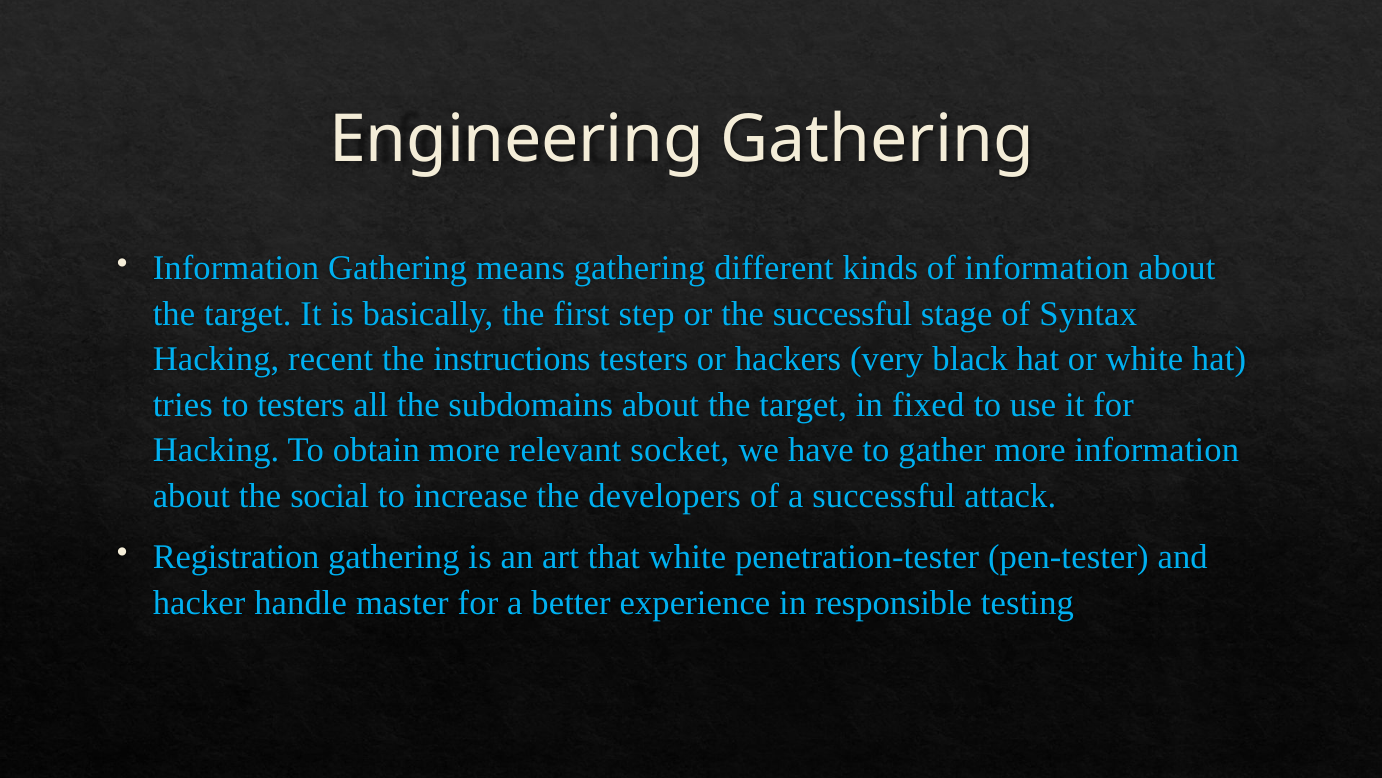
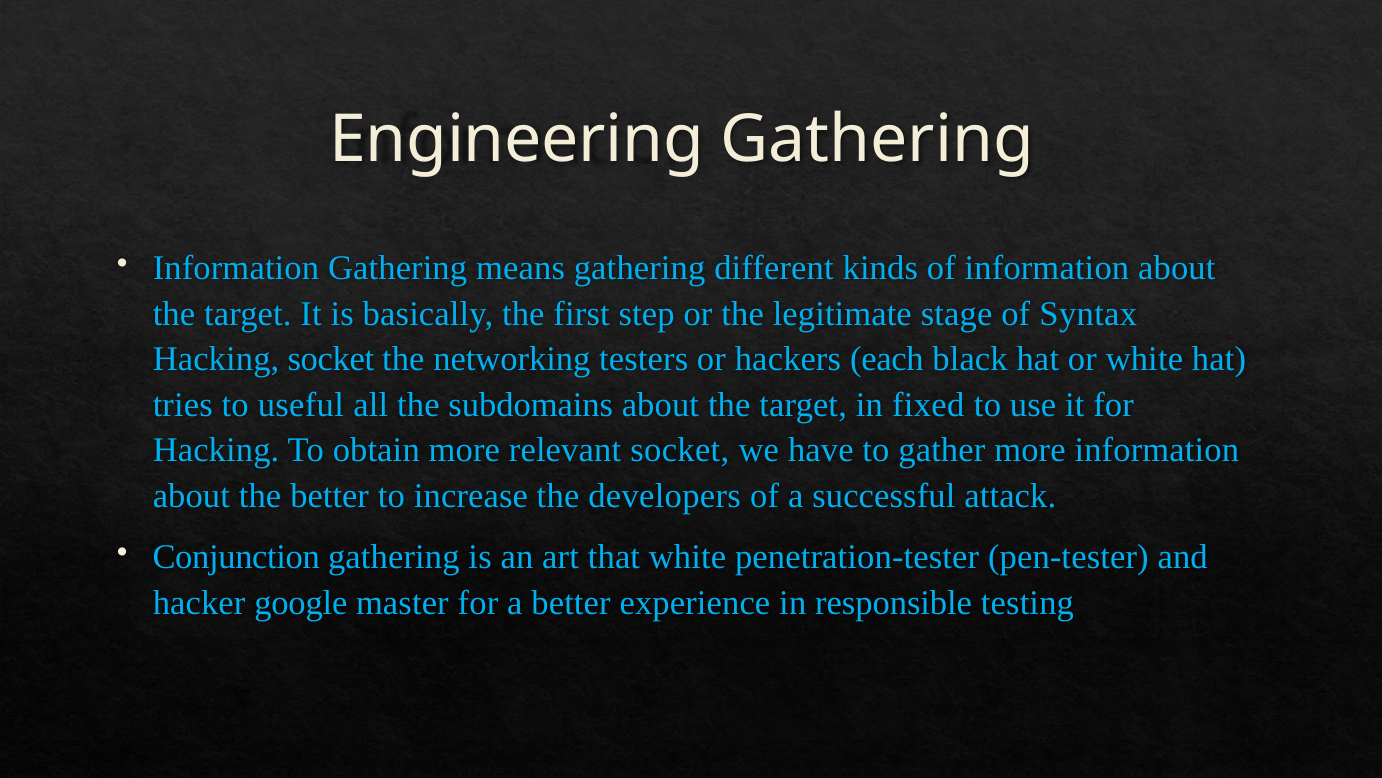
the successful: successful -> legitimate
Hacking recent: recent -> socket
instructions: instructions -> networking
very: very -> each
to testers: testers -> useful
the social: social -> better
Registration: Registration -> Conjunction
handle: handle -> google
